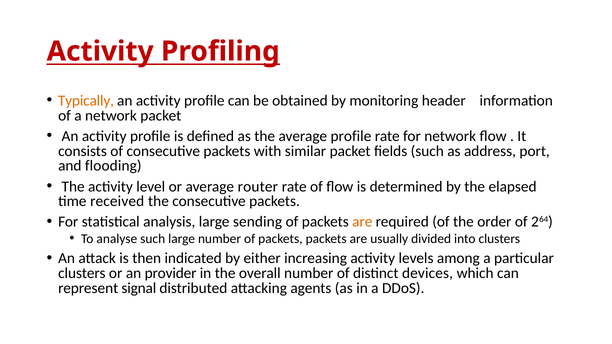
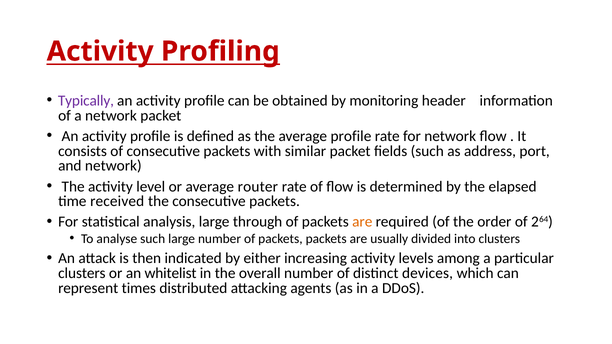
Typically colour: orange -> purple
and flooding: flooding -> network
sending: sending -> through
provider: provider -> whitelist
signal: signal -> times
